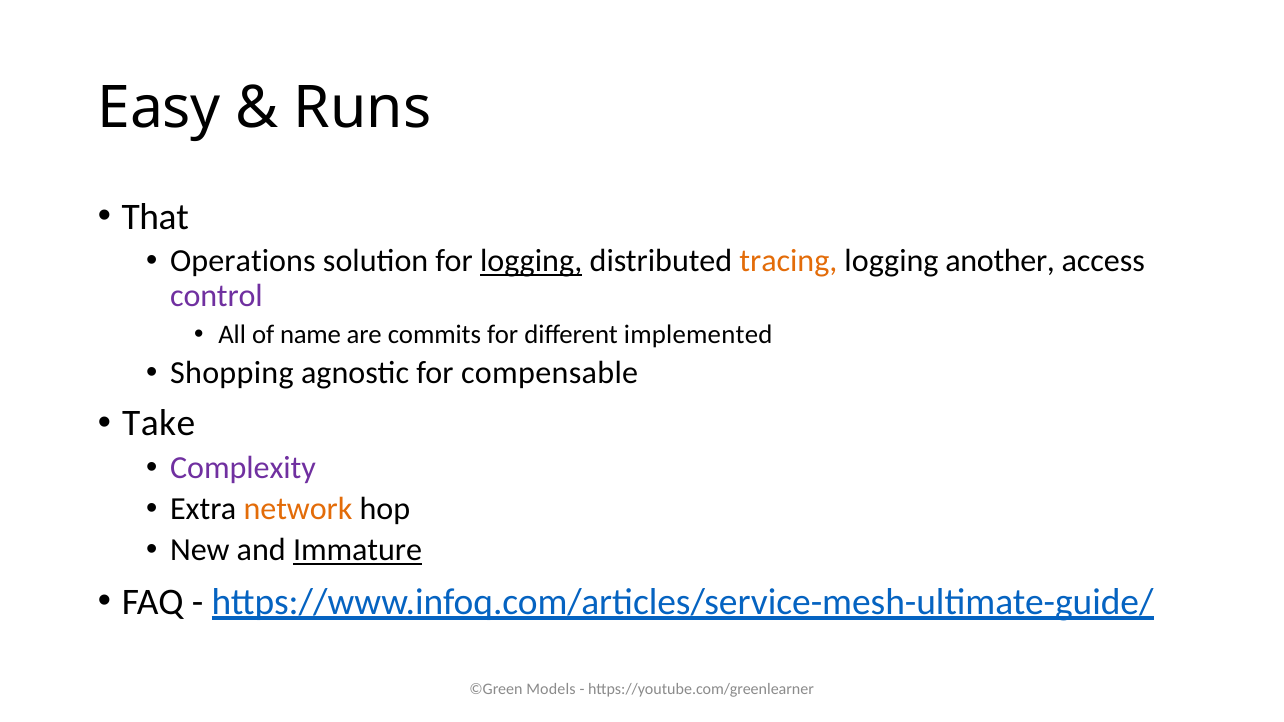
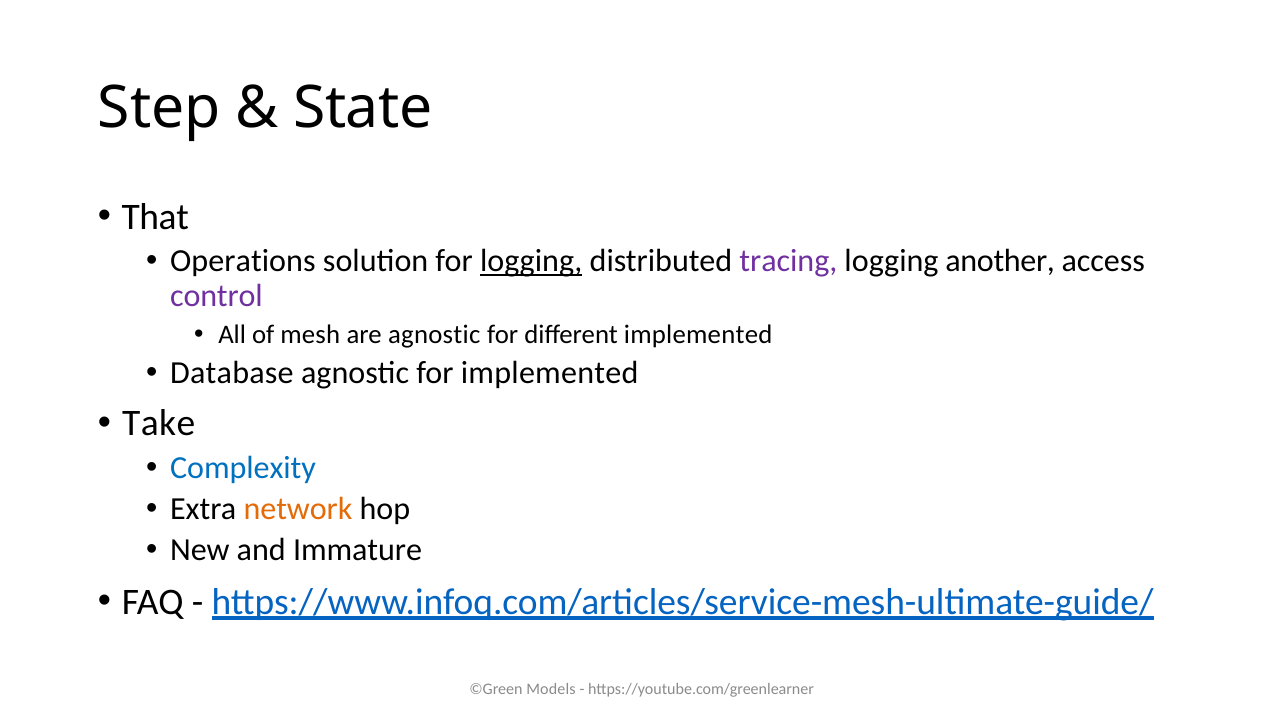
Easy: Easy -> Step
Runs: Runs -> State
tracing colour: orange -> purple
name: name -> mesh
are commits: commits -> agnostic
Shopping: Shopping -> Database
for compensable: compensable -> implemented
Complexity colour: purple -> blue
Immature underline: present -> none
